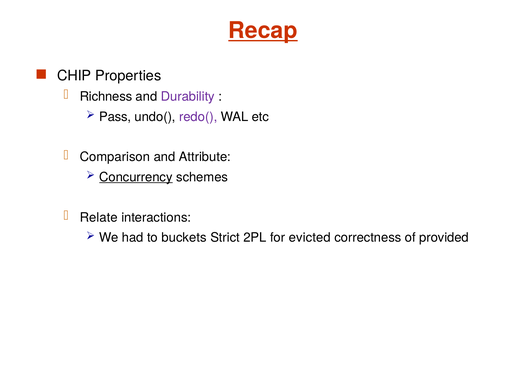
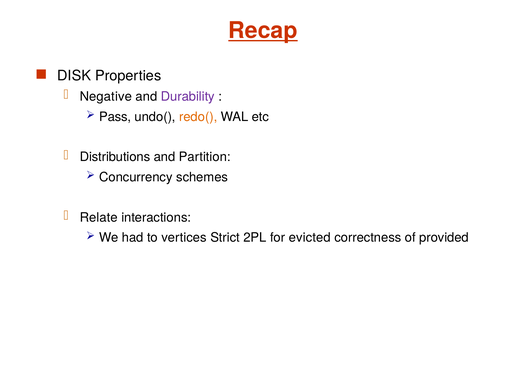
CHIP: CHIP -> DISK
Richness: Richness -> Negative
redo( colour: purple -> orange
Comparison: Comparison -> Distributions
Attribute: Attribute -> Partition
Concurrency underline: present -> none
buckets: buckets -> vertices
